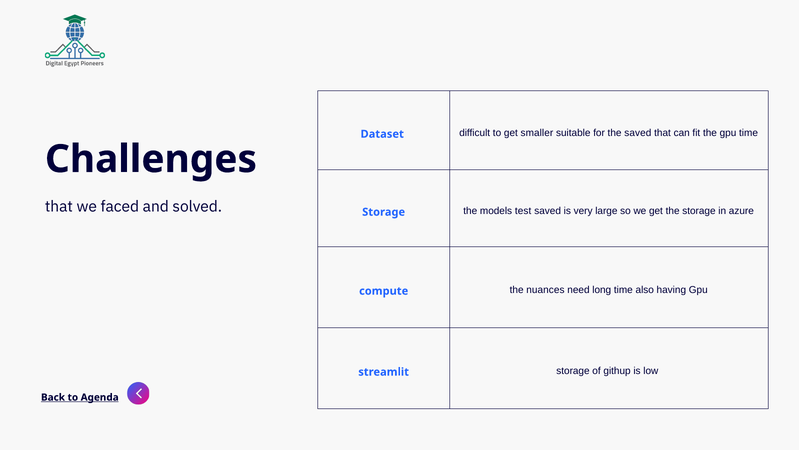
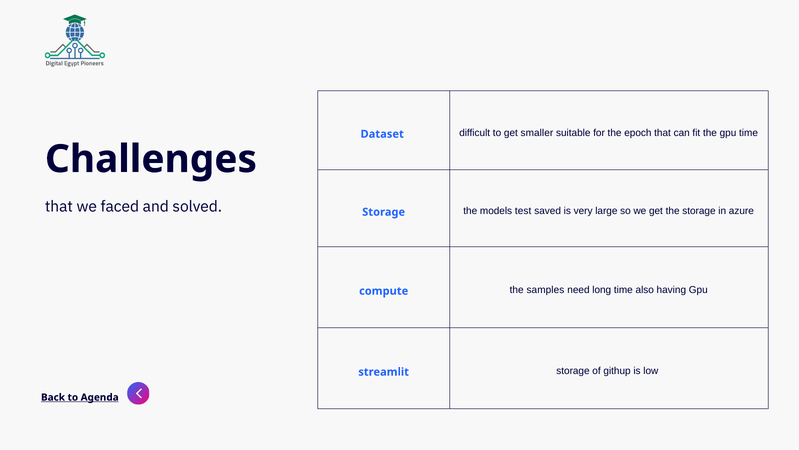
the saved: saved -> epoch
nuances: nuances -> samples
